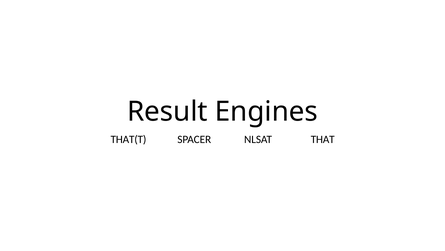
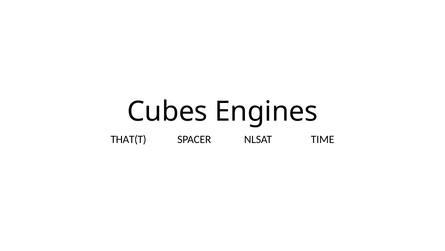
Result: Result -> Cubes
THAT: THAT -> TIME
